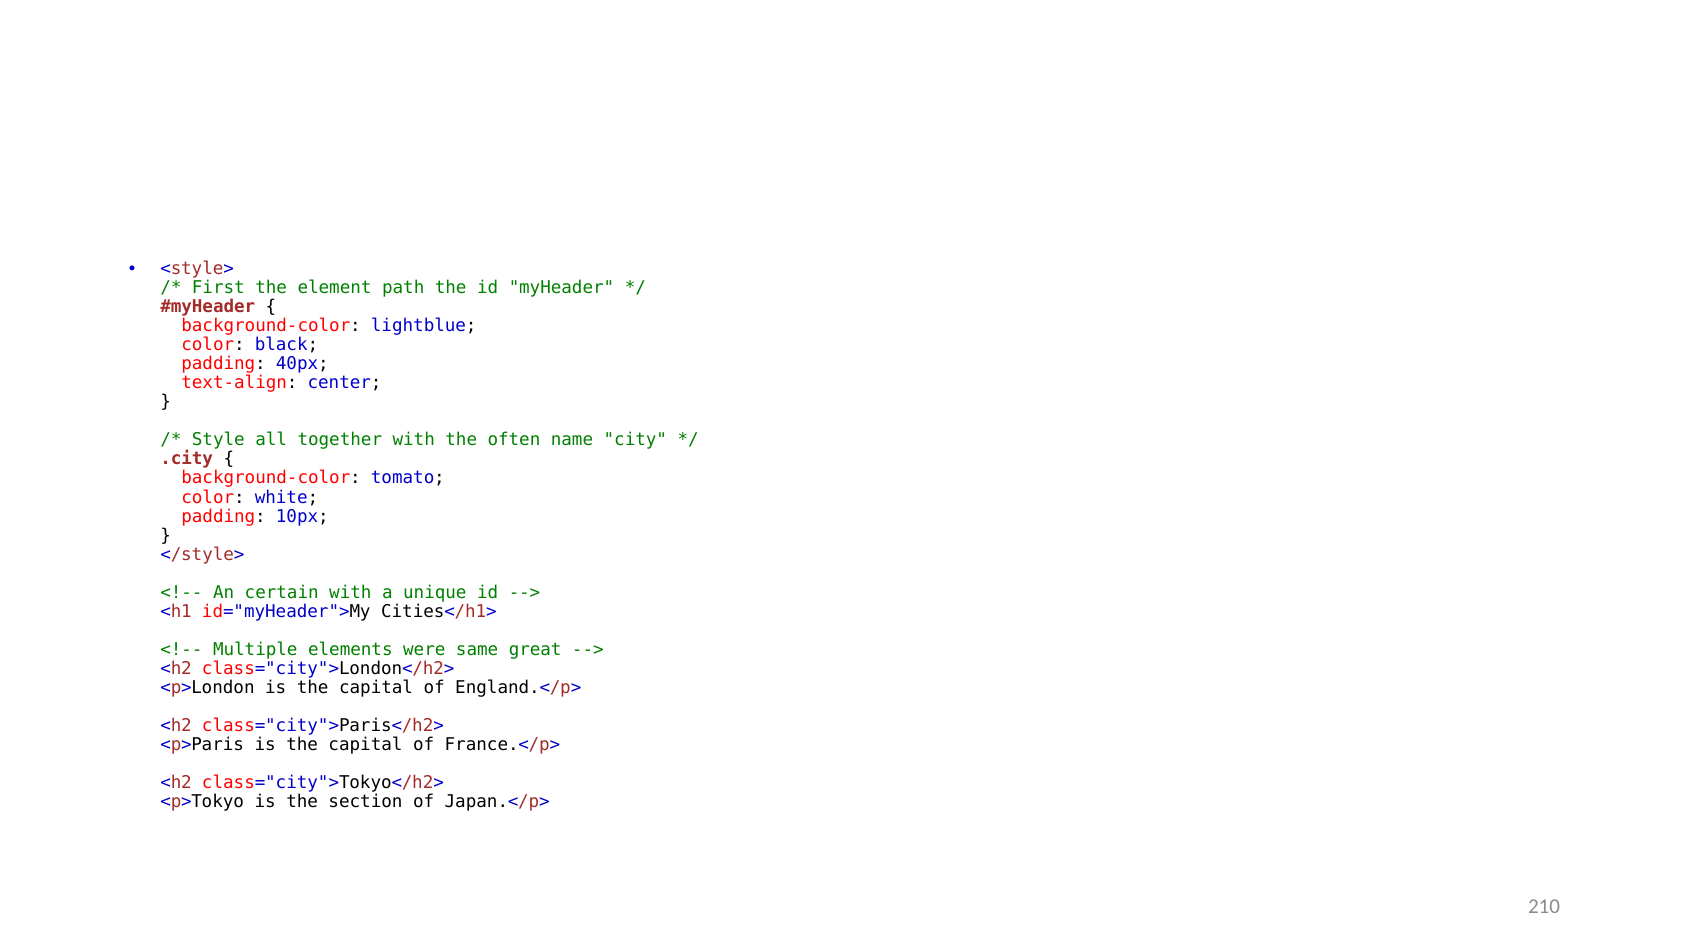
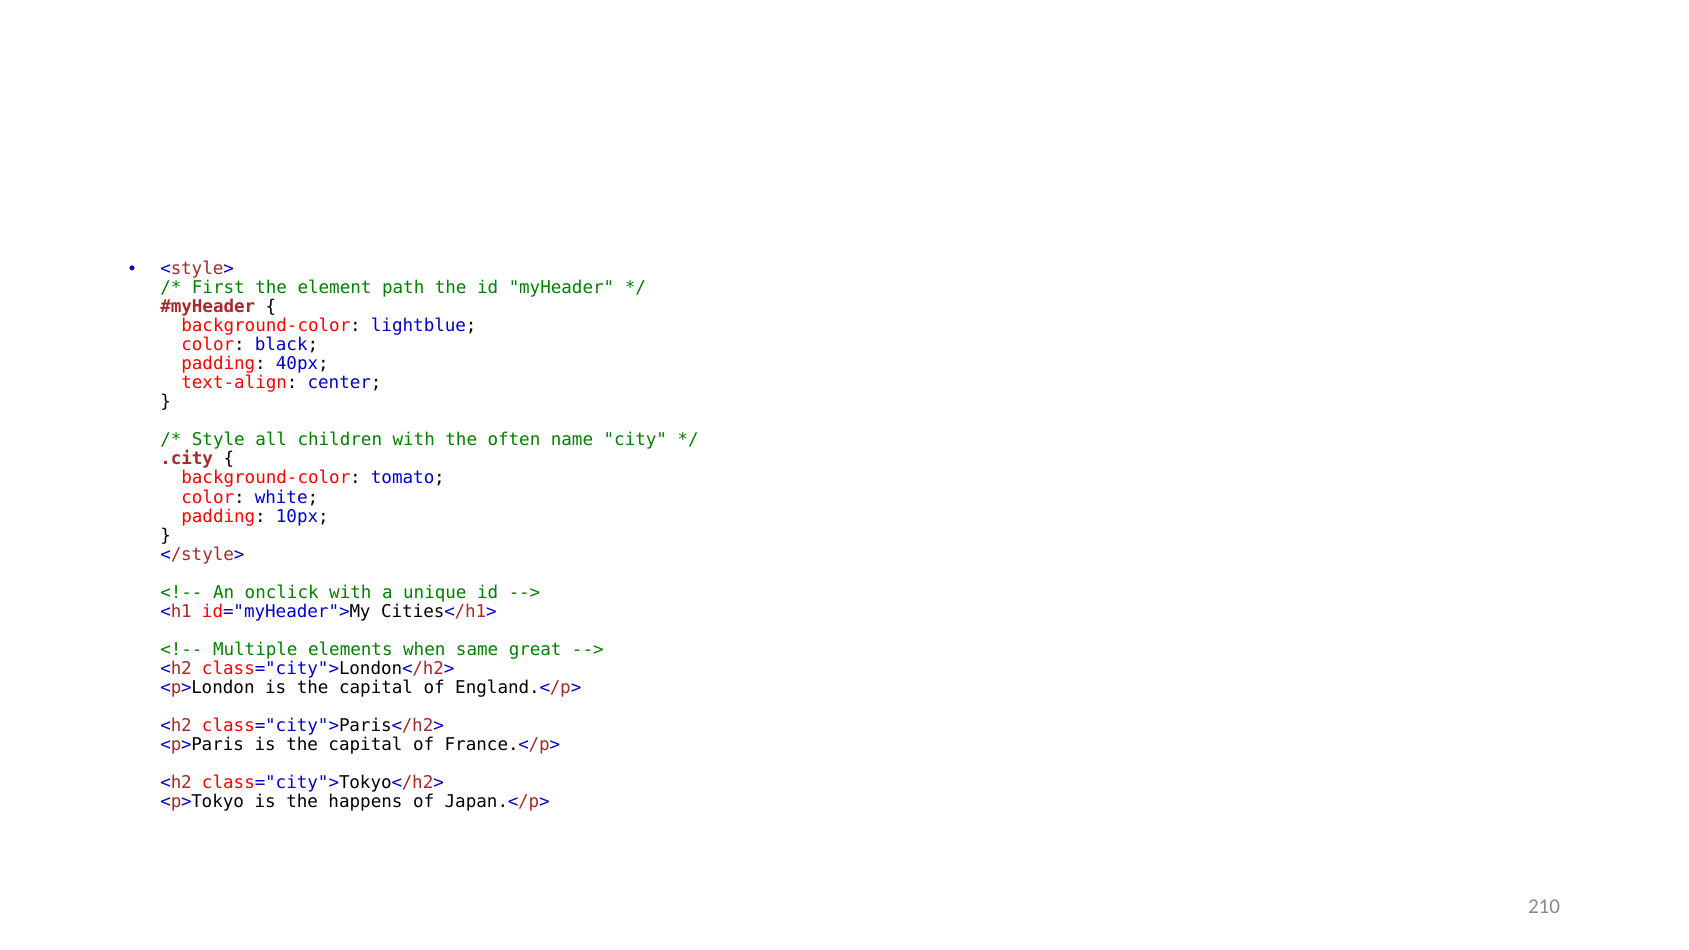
together: together -> children
certain: certain -> onclick
were: were -> when
section: section -> happens
